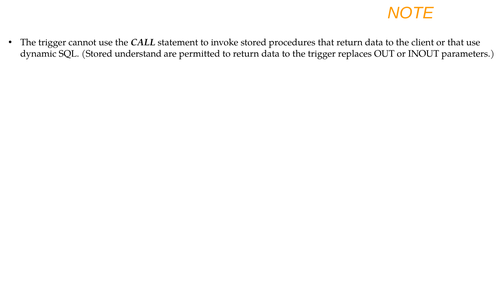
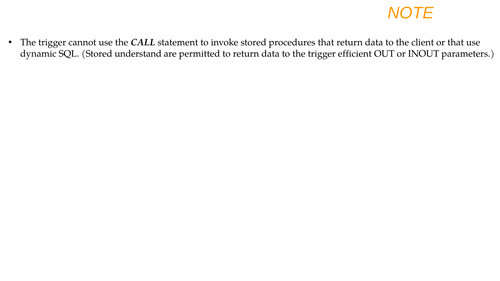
replaces: replaces -> efficient
